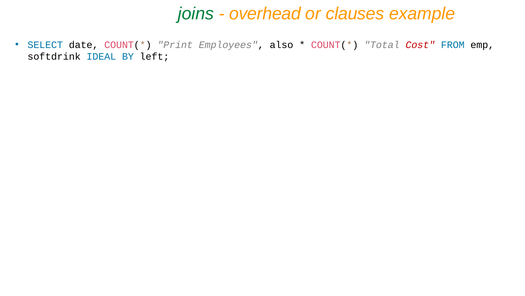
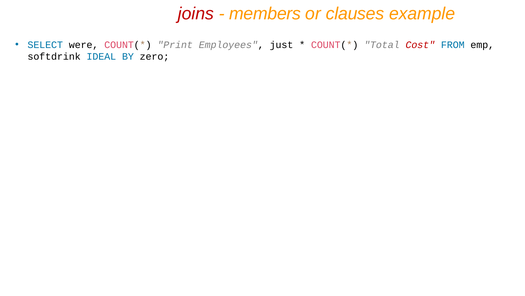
joins colour: green -> red
overhead: overhead -> members
date: date -> were
also: also -> just
left: left -> zero
